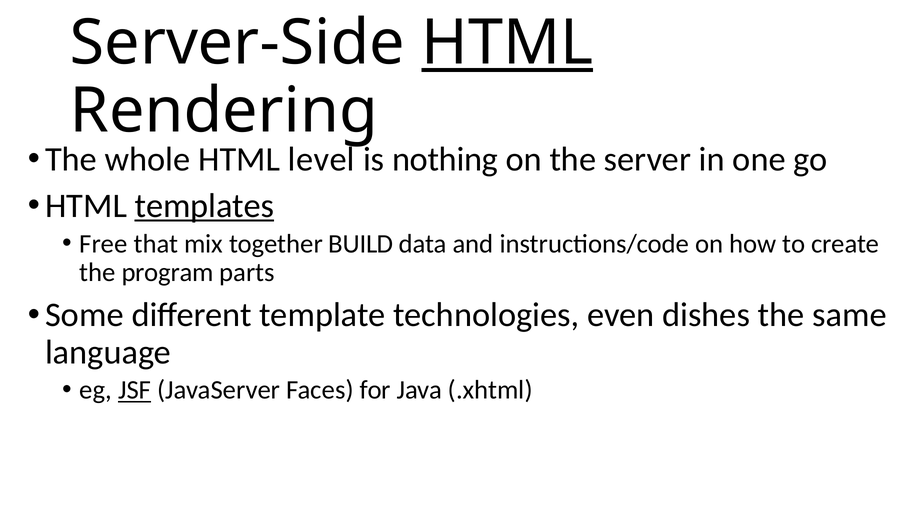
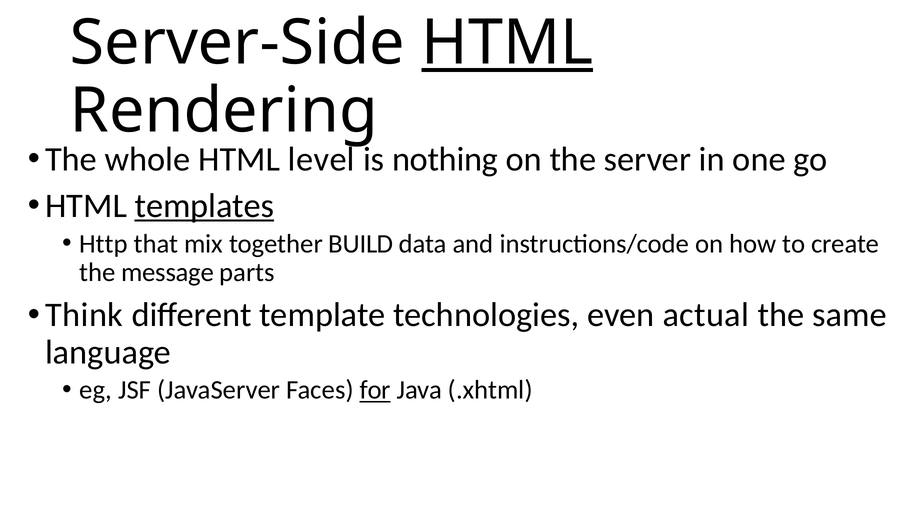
Free: Free -> Http
program: program -> message
Some: Some -> Think
dishes: dishes -> actual
JSF underline: present -> none
for underline: none -> present
